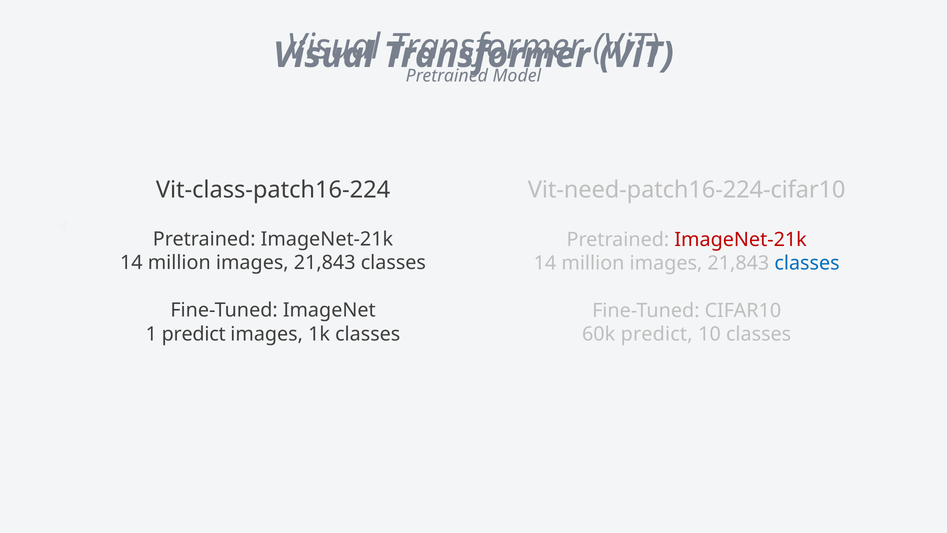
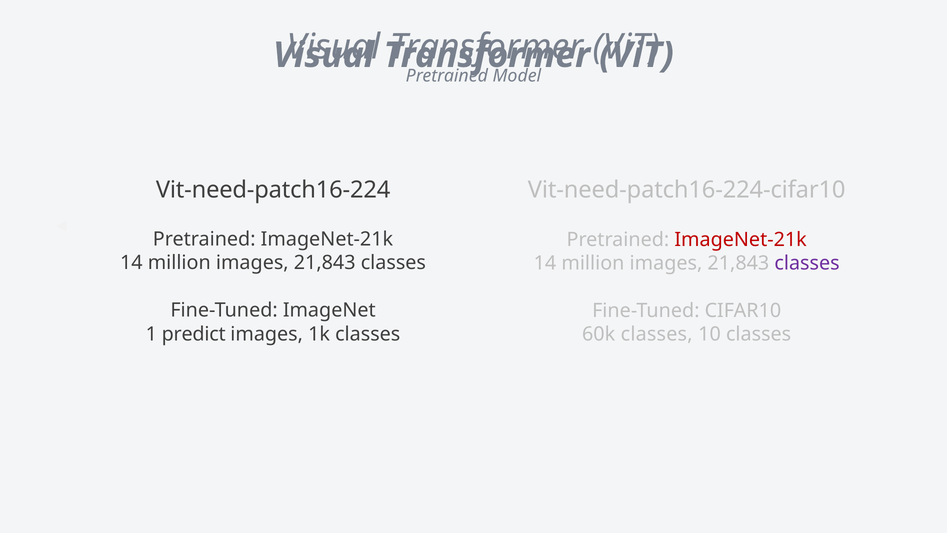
Vit-class-patch16-224: Vit-class-patch16-224 -> Vit-need-patch16-224
classes at (807, 263) colour: blue -> purple
60k predict: predict -> classes
